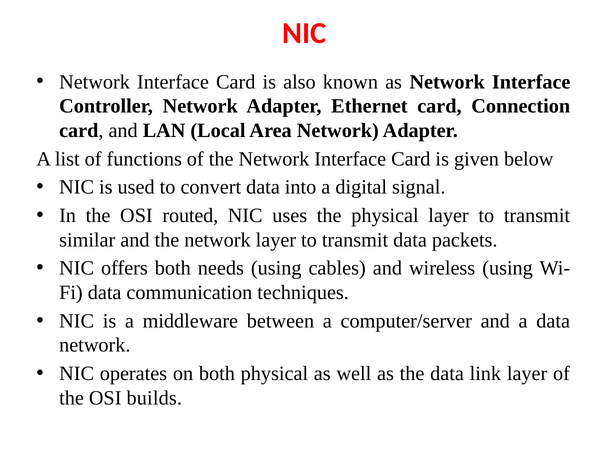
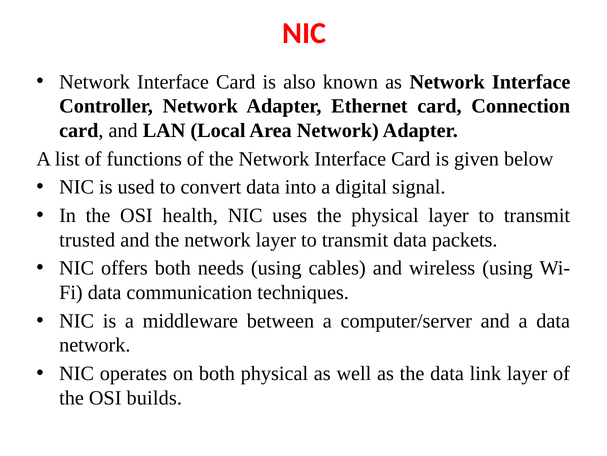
routed: routed -> health
similar: similar -> trusted
